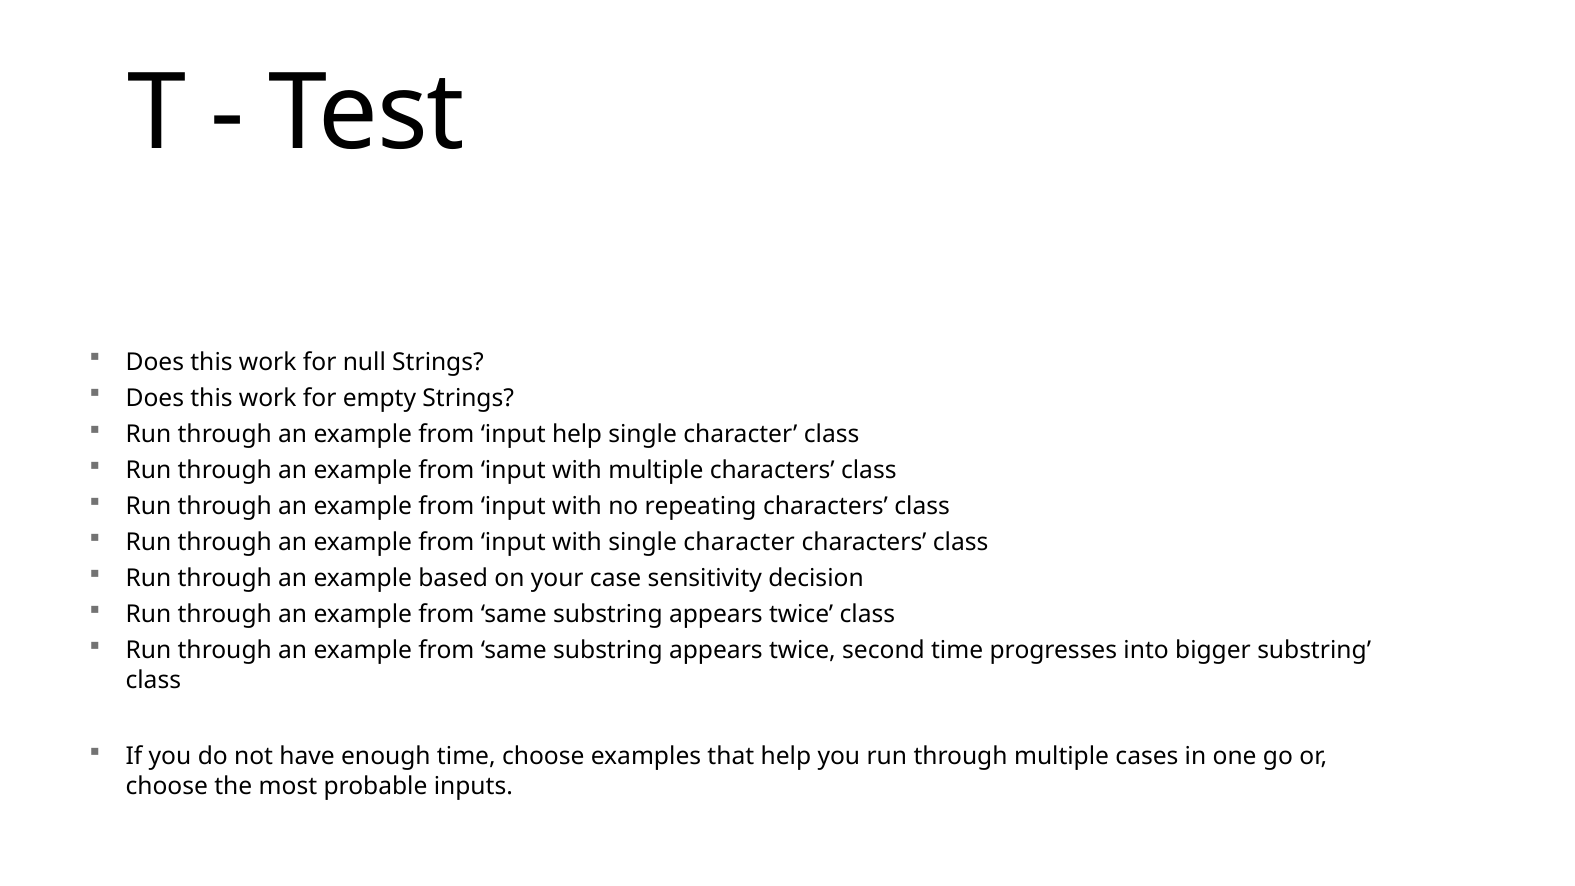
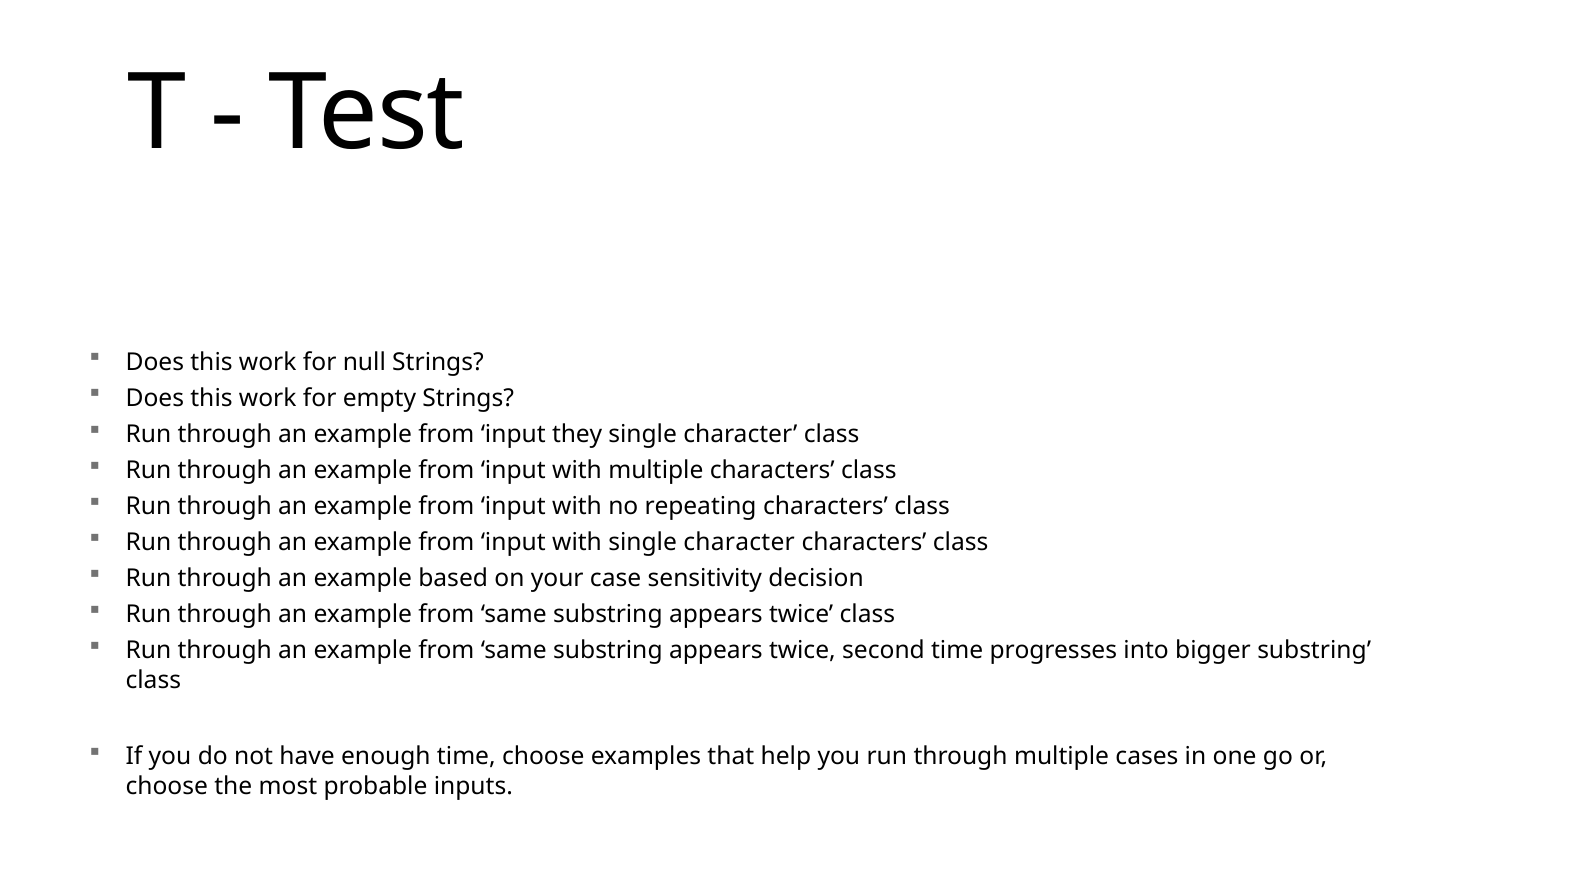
input help: help -> they
